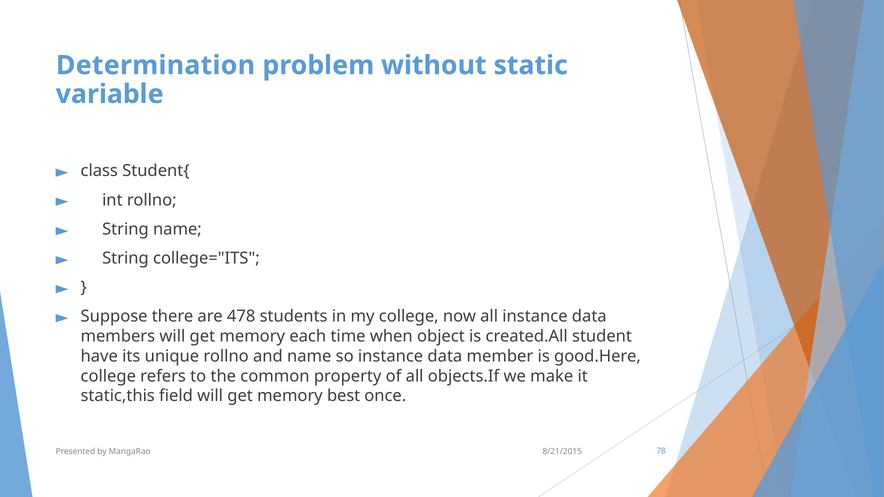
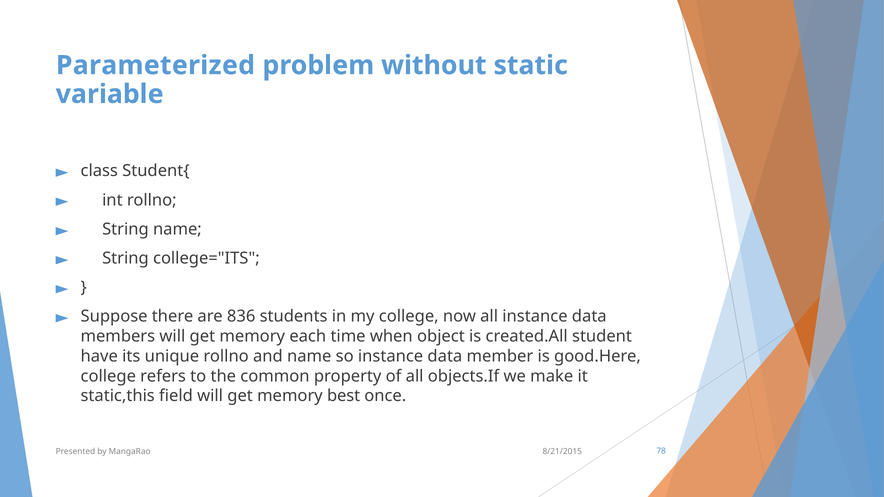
Determination: Determination -> Parameterized
478: 478 -> 836
